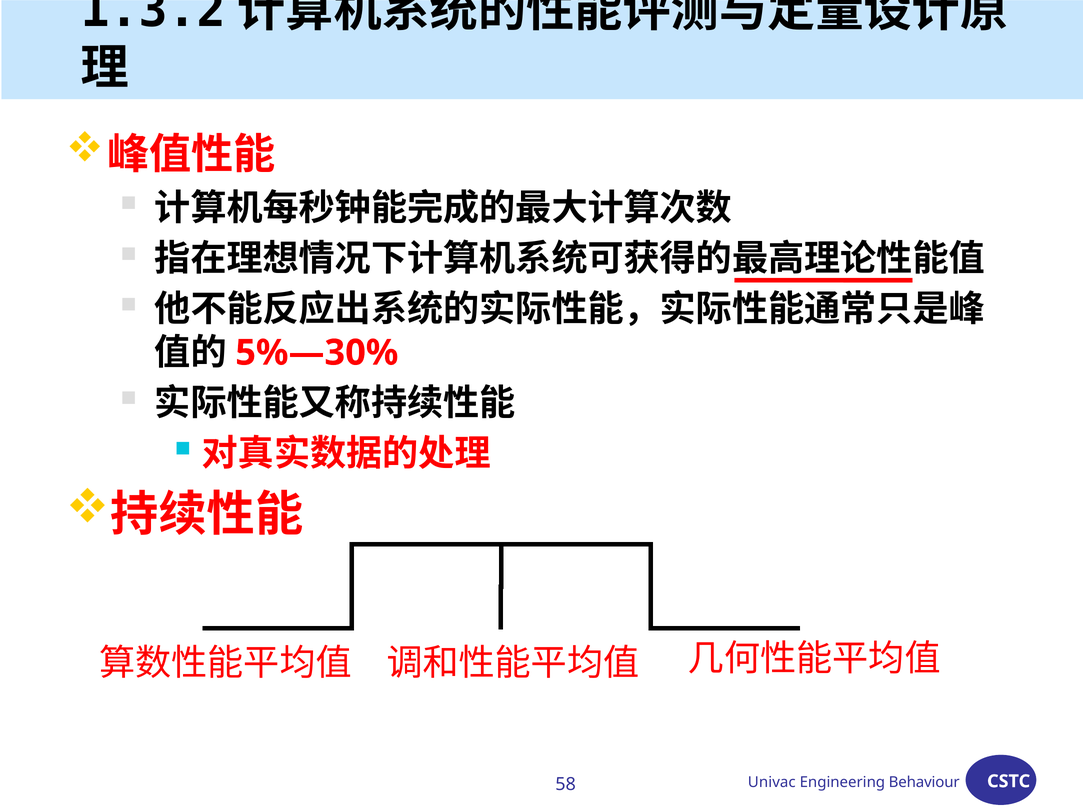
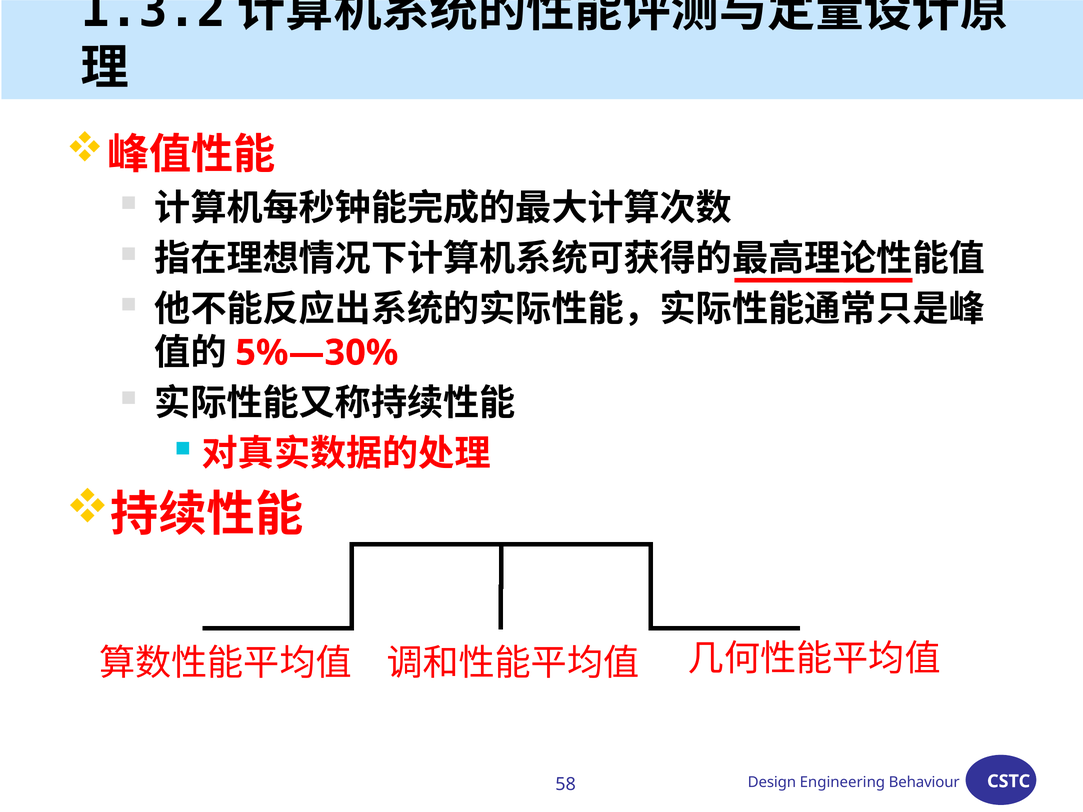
Univac: Univac -> Design
